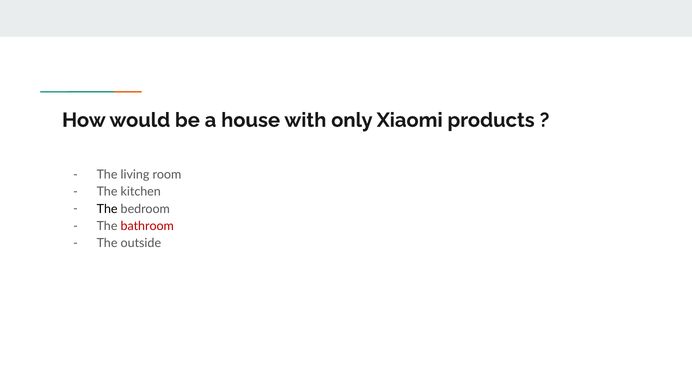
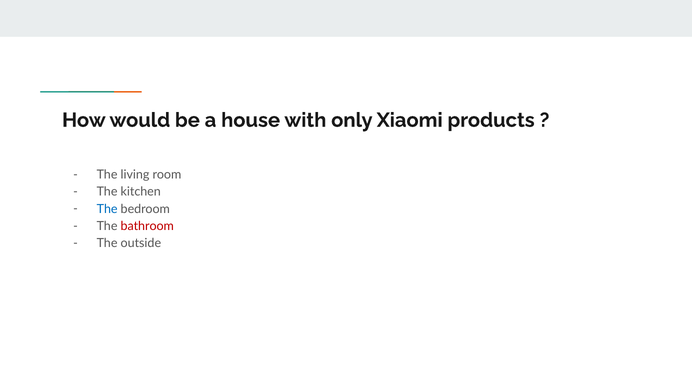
The at (107, 209) colour: black -> blue
